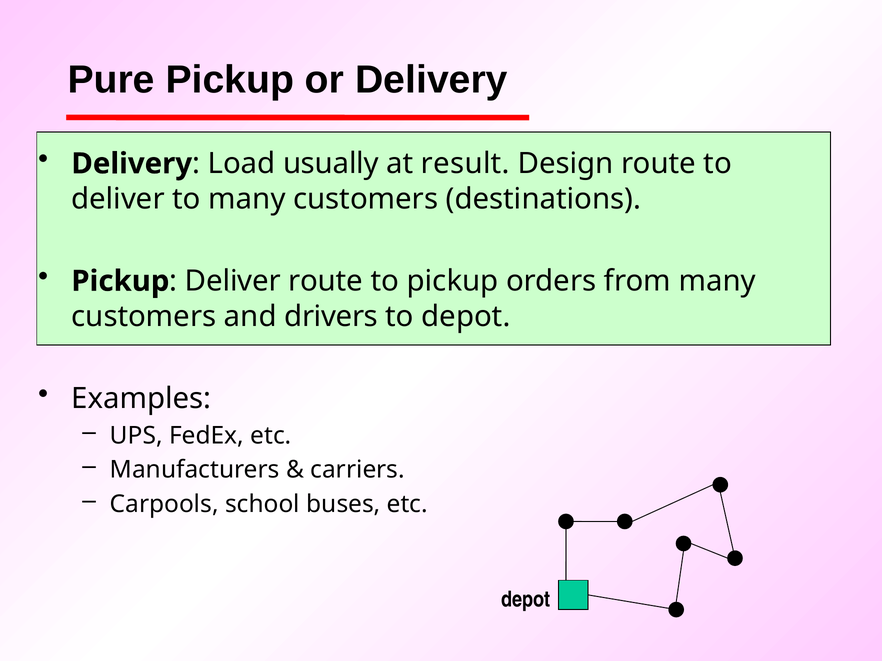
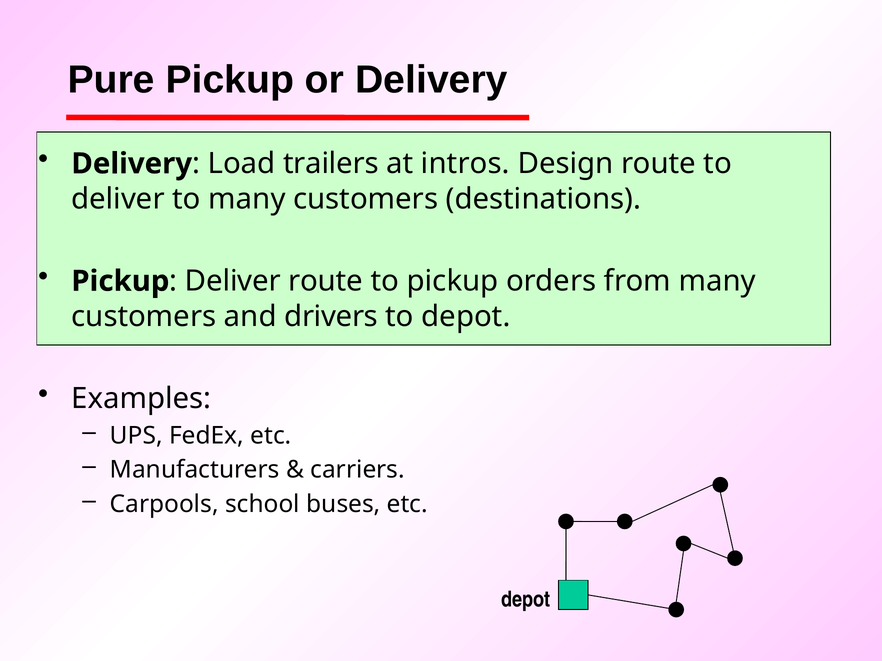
usually: usually -> trailers
result: result -> intros
